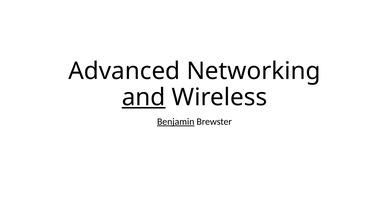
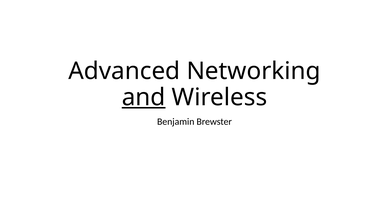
Benjamin underline: present -> none
